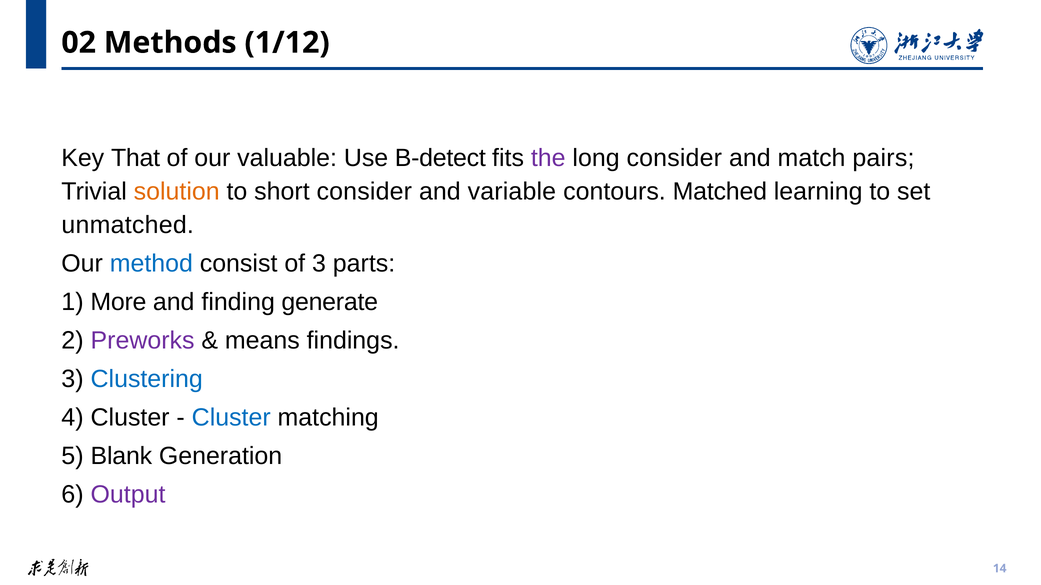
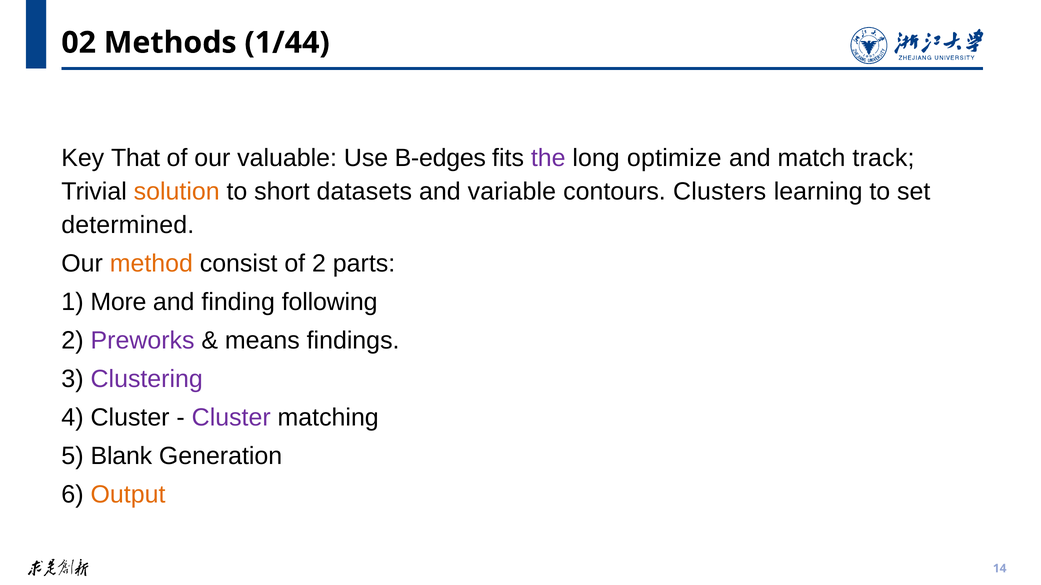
1/12: 1/12 -> 1/44
B-detect: B-detect -> B-edges
long consider: consider -> optimize
pairs: pairs -> track
short consider: consider -> datasets
Matched: Matched -> Clusters
unmatched: unmatched -> determined
method colour: blue -> orange
of 3: 3 -> 2
generate: generate -> following
Clustering colour: blue -> purple
Cluster at (231, 418) colour: blue -> purple
Output colour: purple -> orange
